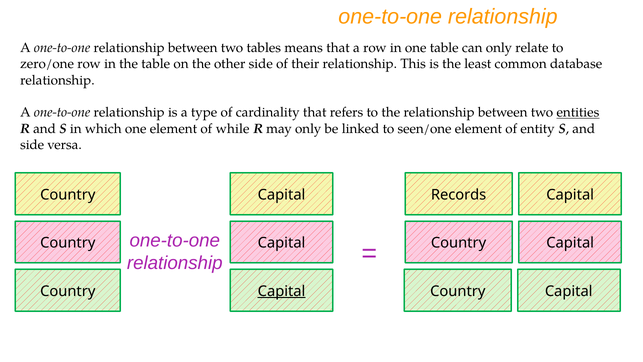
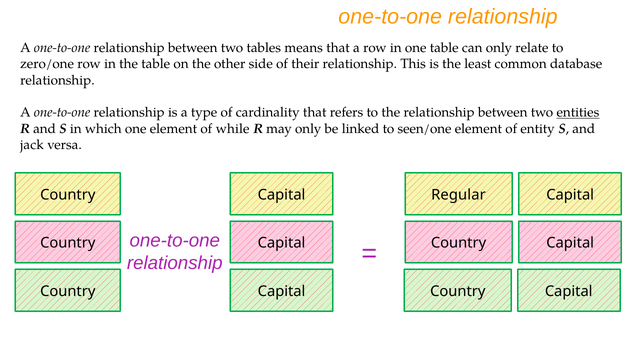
side at (32, 145): side -> jack
Records: Records -> Regular
Capital at (282, 291) underline: present -> none
